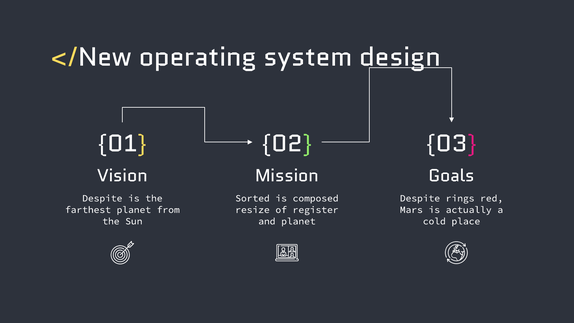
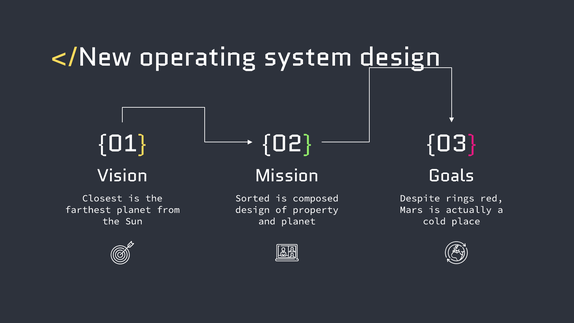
Despite at (102, 198): Despite -> Closest
resize at (253, 210): resize -> design
register: register -> property
